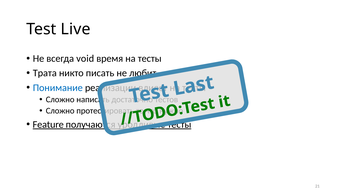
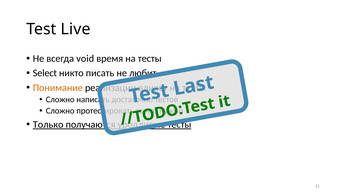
Трата: Трата -> Select
Понимание colour: blue -> orange
Feature: Feature -> Только
